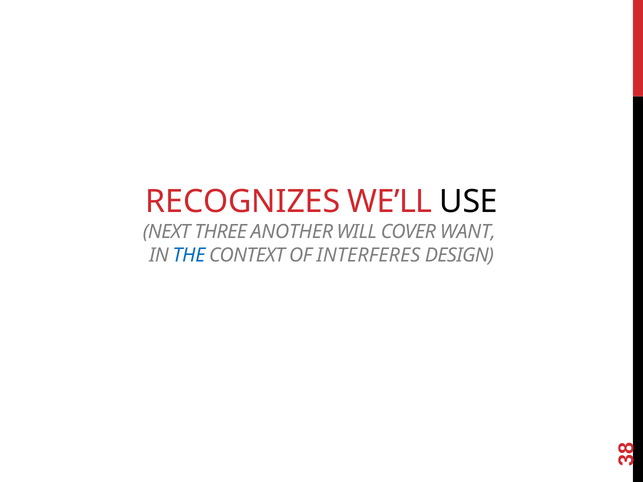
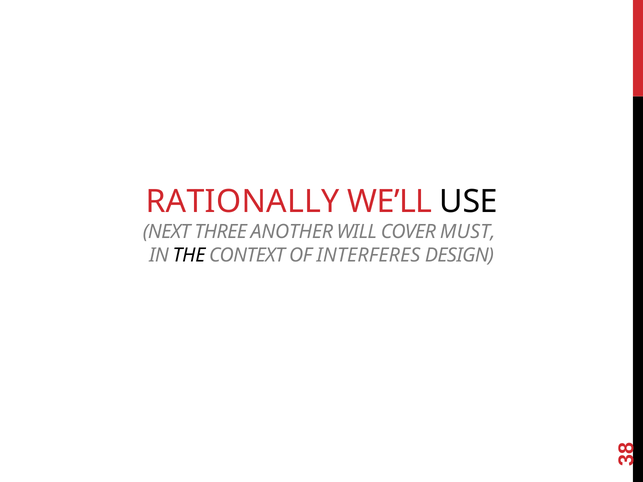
RECOGNIZES: RECOGNIZES -> RATIONALLY
WANT: WANT -> MUST
THE colour: blue -> black
